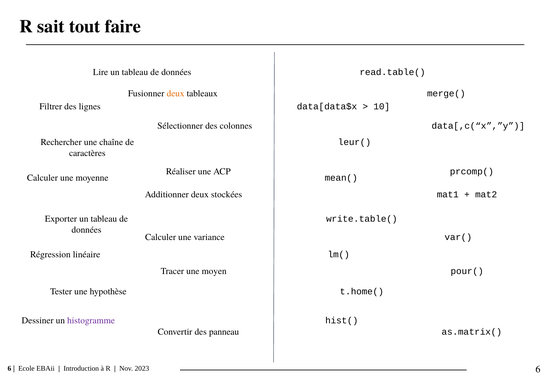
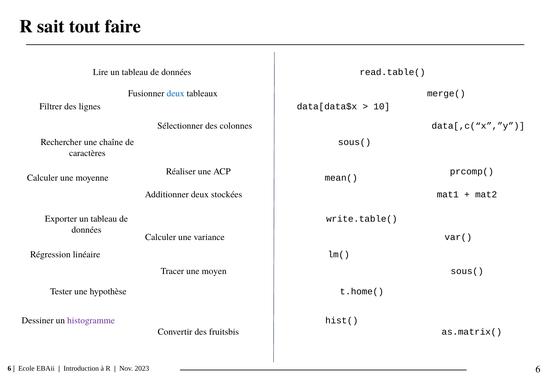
deux at (176, 94) colour: orange -> blue
leur( at (354, 142): leur( -> sous(
pour( at (467, 271): pour( -> sous(
panneau: panneau -> fruitsbis
